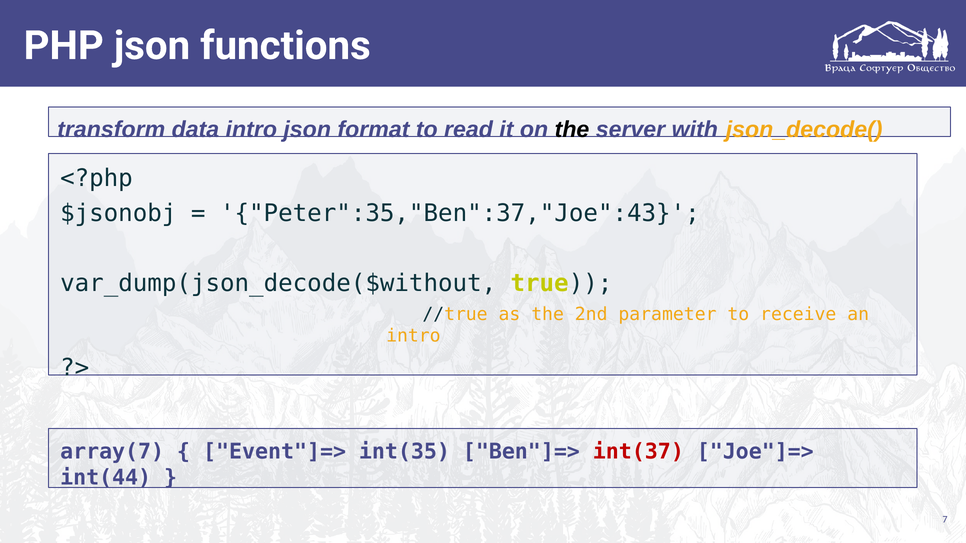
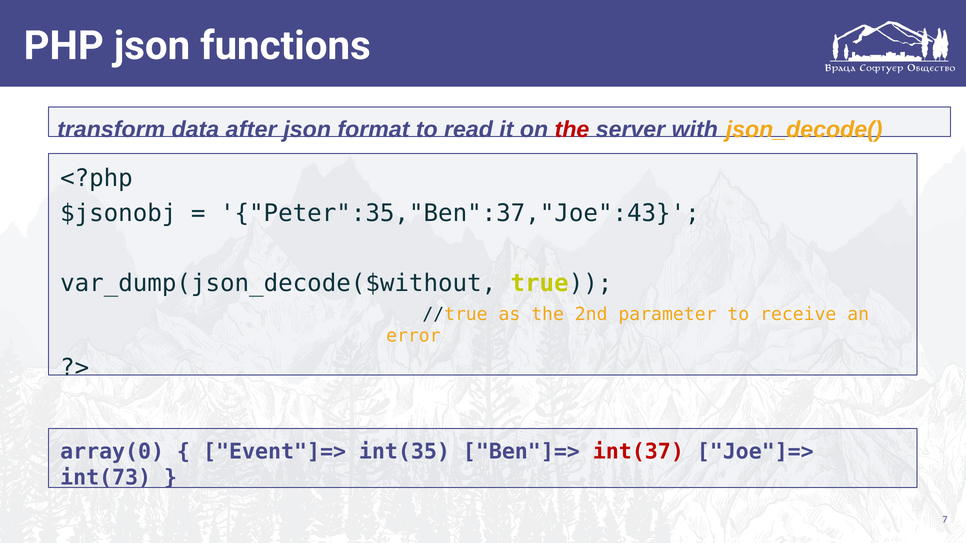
data intro: intro -> after
the at (572, 130) colour: black -> red
intro at (413, 336): intro -> error
array(7: array(7 -> array(0
int(44: int(44 -> int(73
